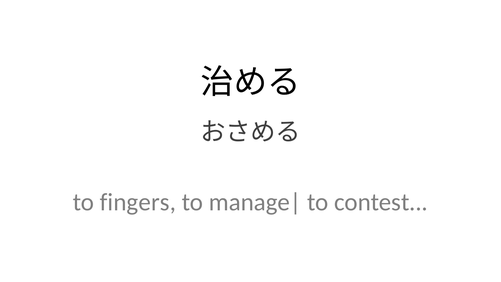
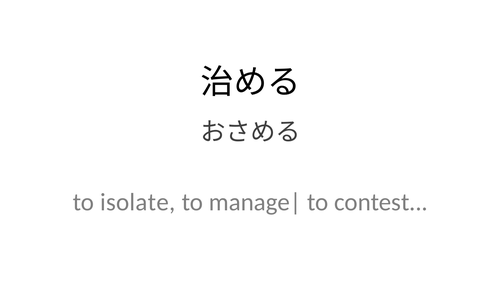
fingers: fingers -> isolate
